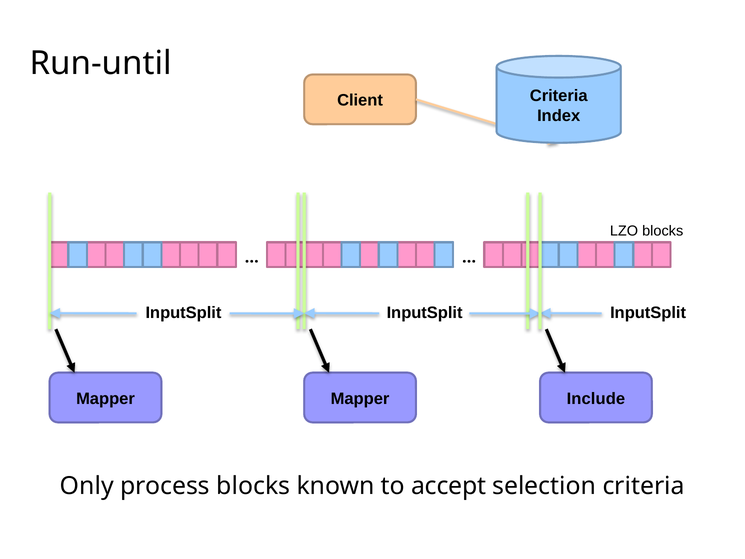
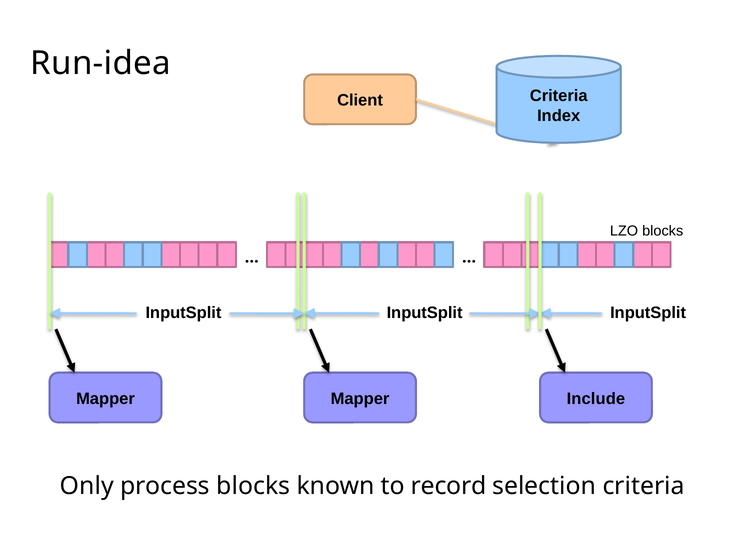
Run-until: Run-until -> Run-idea
accept: accept -> record
